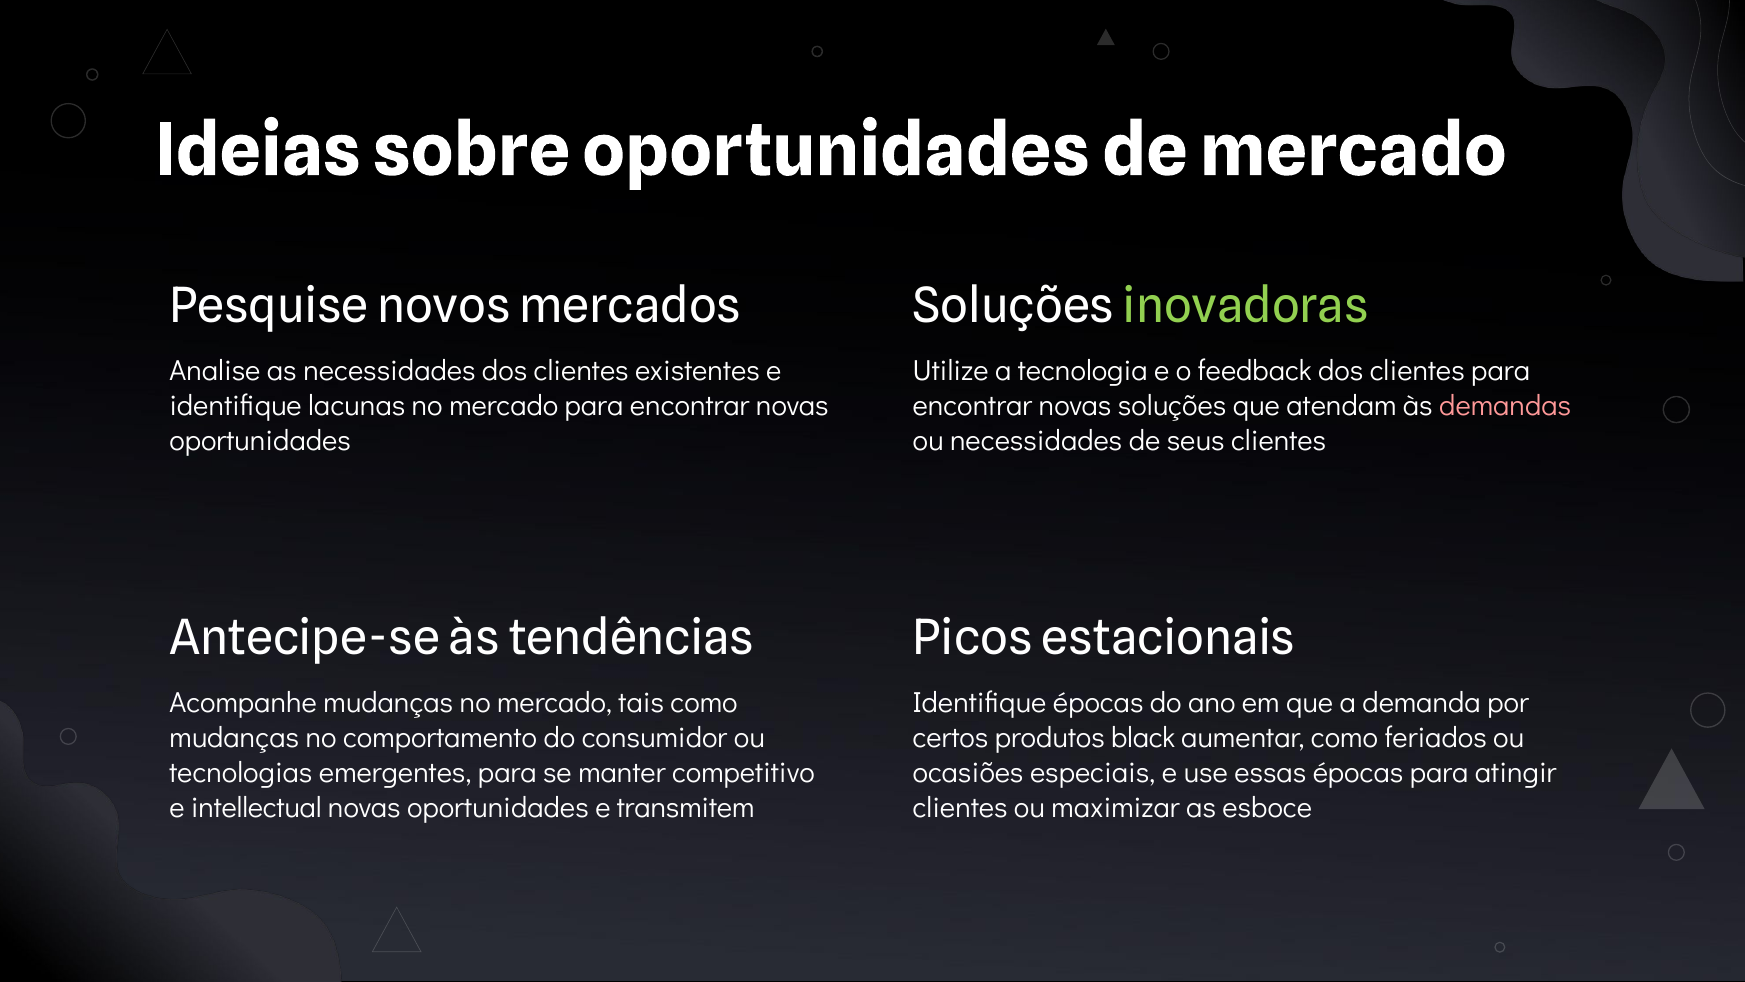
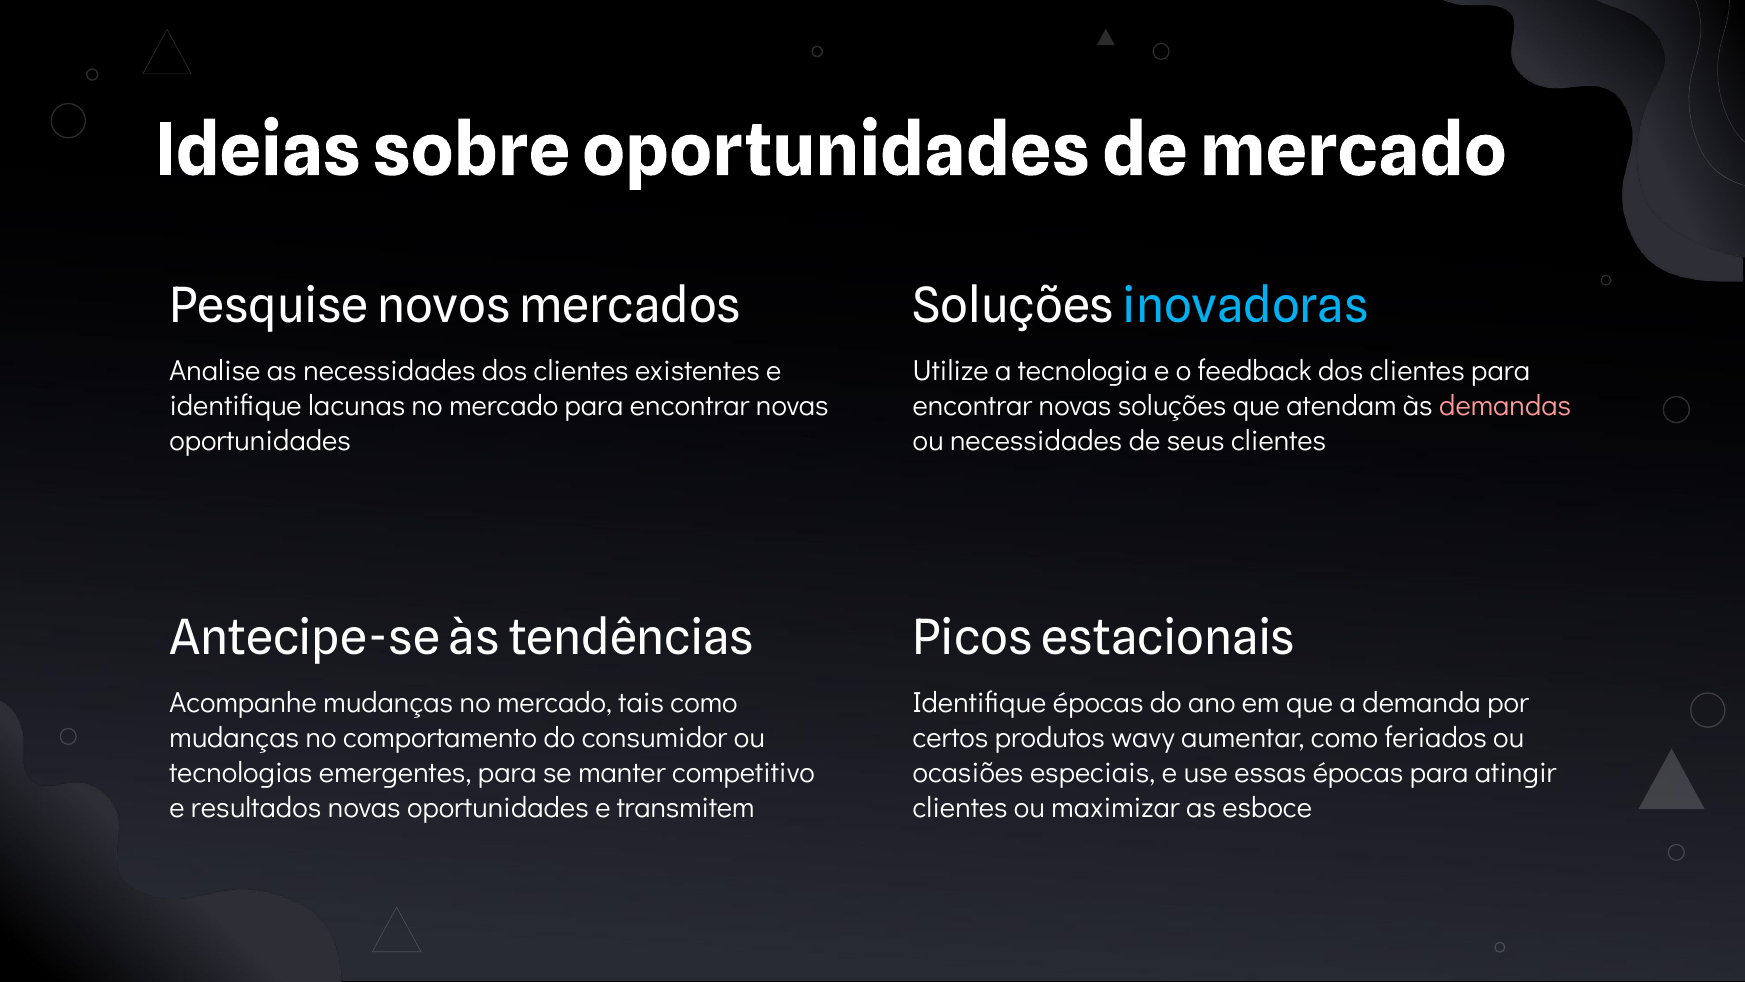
inovadoras colour: light green -> light blue
black: black -> wavy
intellectual: intellectual -> resultados
